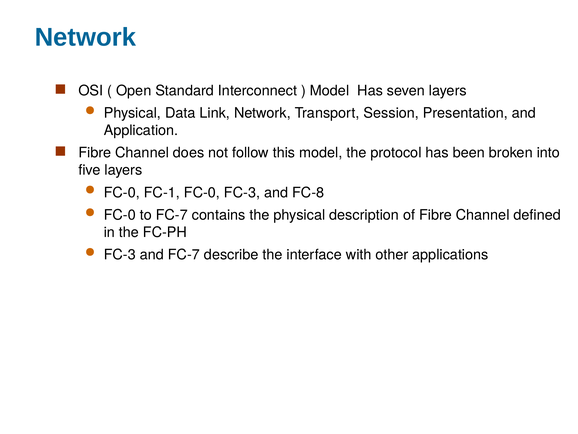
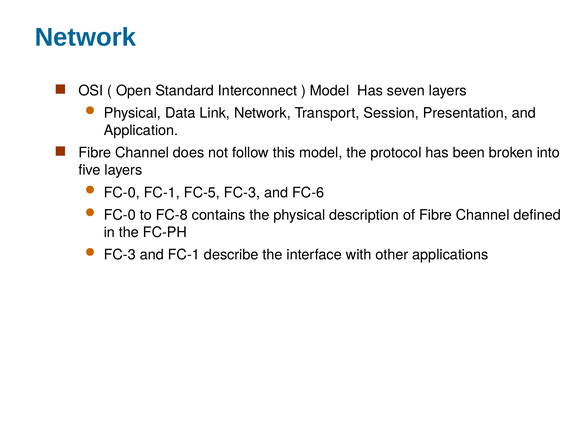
FC-1 FC-0: FC-0 -> FC-5
FC-8: FC-8 -> FC-6
to FC-7: FC-7 -> FC-8
and FC-7: FC-7 -> FC-1
